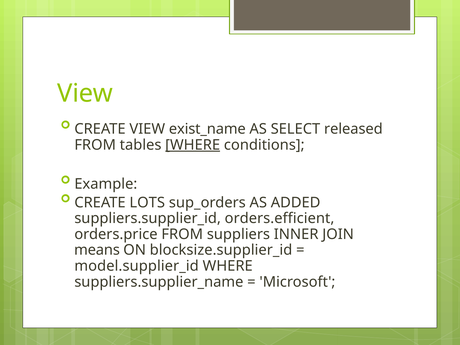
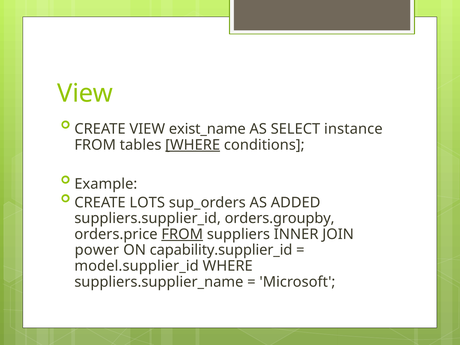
released: released -> instance
orders.efficient: orders.efficient -> orders.groupby
FROM at (182, 234) underline: none -> present
means: means -> power
blocksize.supplier_id: blocksize.supplier_id -> capability.supplier_id
